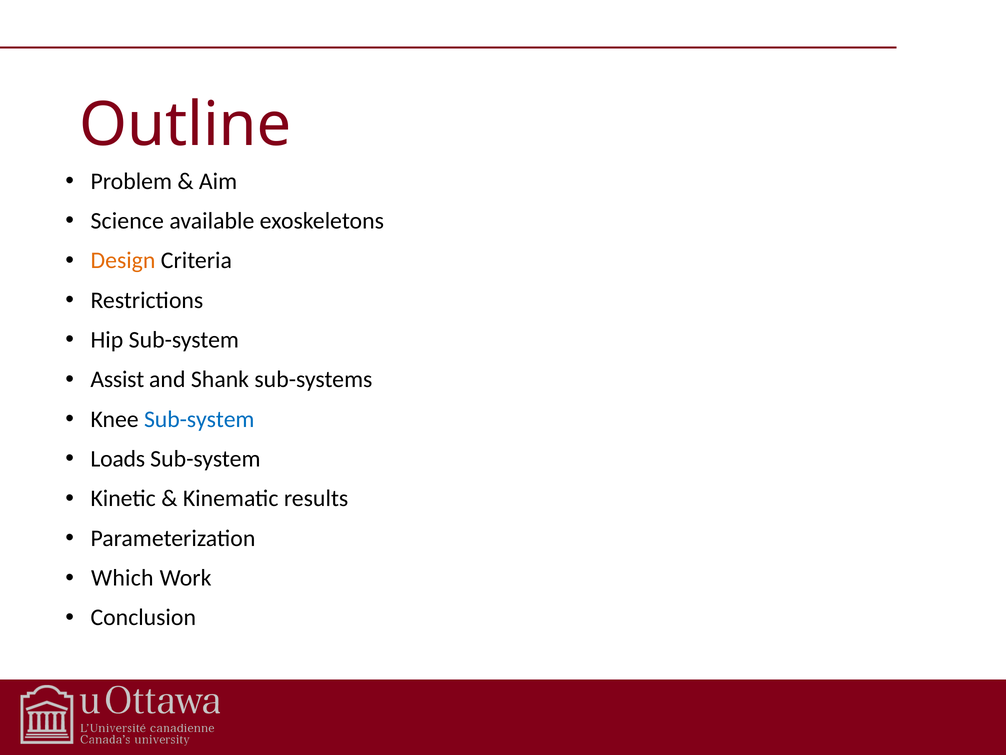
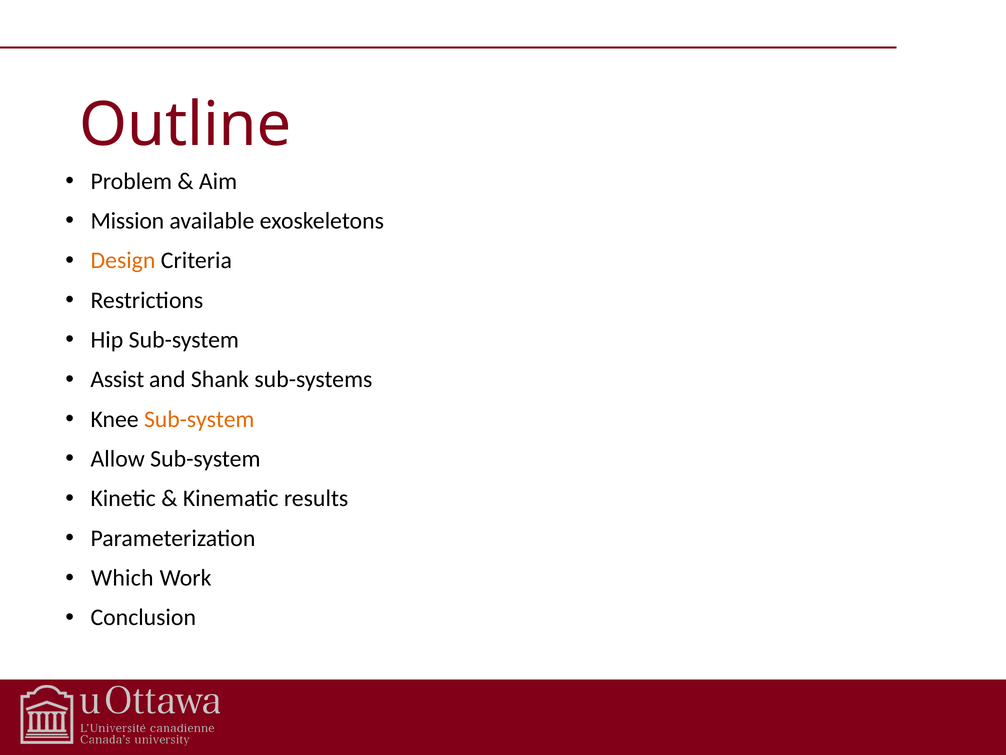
Science: Science -> Mission
Sub-system at (199, 419) colour: blue -> orange
Loads: Loads -> Allow
